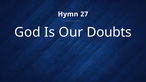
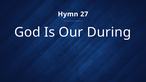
Doubts: Doubts -> During
